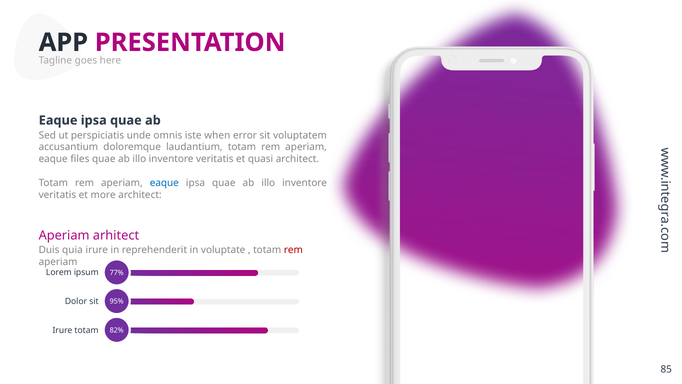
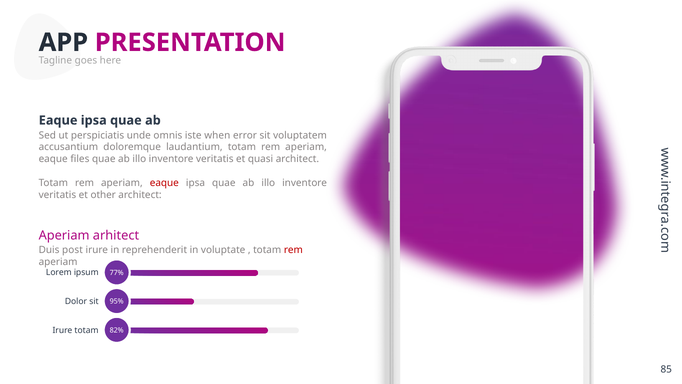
eaque at (164, 183) colour: blue -> red
more: more -> other
quia: quia -> post
